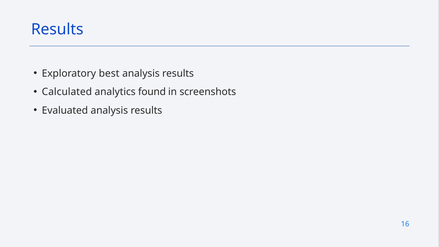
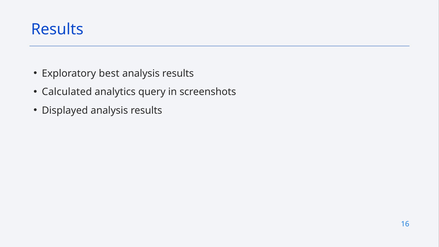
found: found -> query
Evaluated: Evaluated -> Displayed
